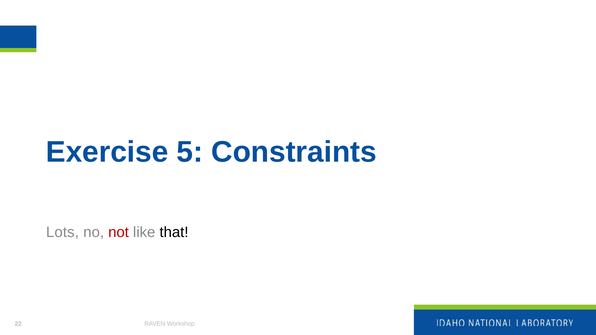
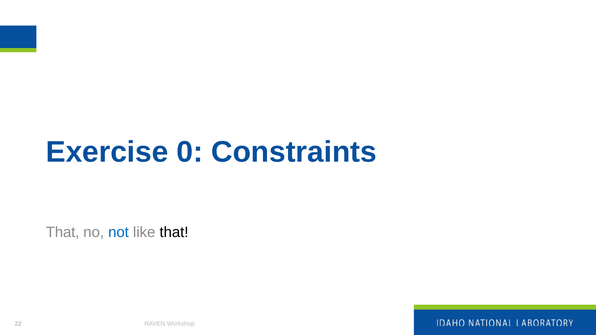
5: 5 -> 0
Lots at (62, 232): Lots -> That
not colour: red -> blue
